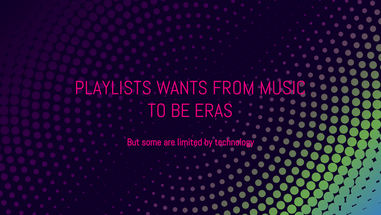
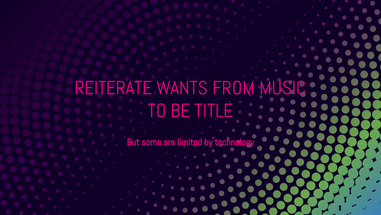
PLAYLISTS: PLAYLISTS -> REITERATE
ERAS: ERAS -> TITLE
